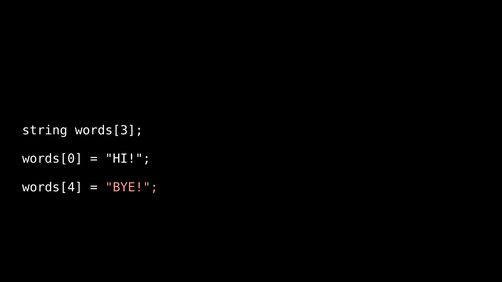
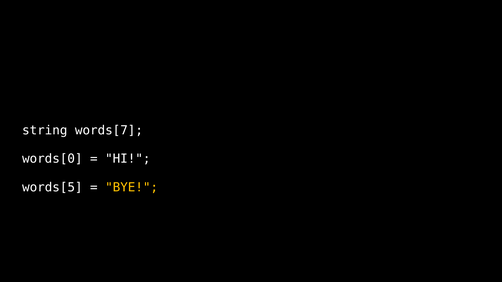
words[3: words[3 -> words[7
words[4: words[4 -> words[5
BYE colour: pink -> yellow
